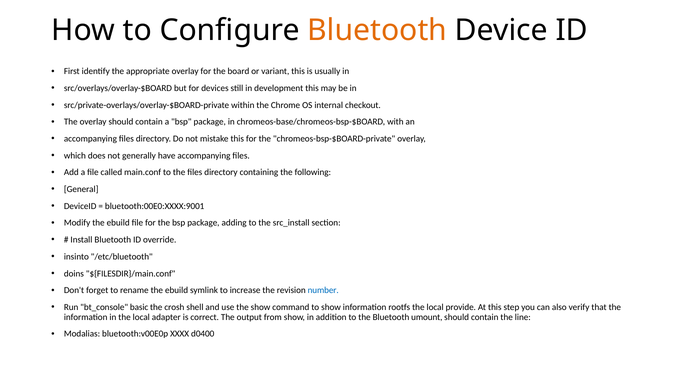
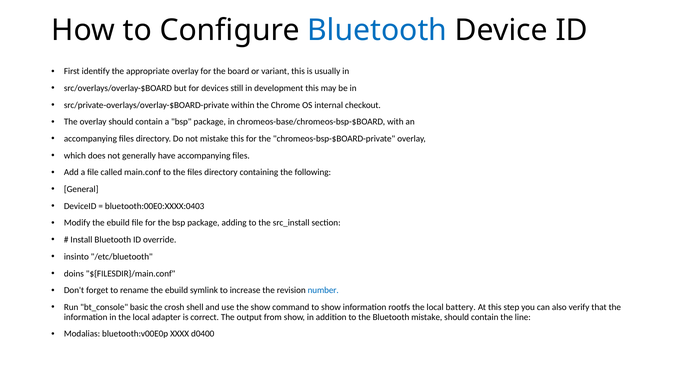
Bluetooth at (377, 30) colour: orange -> blue
bluetooth:00E0:XXXX:9001: bluetooth:00E0:XXXX:9001 -> bluetooth:00E0:XXXX:0403
provide: provide -> battery
Bluetooth umount: umount -> mistake
